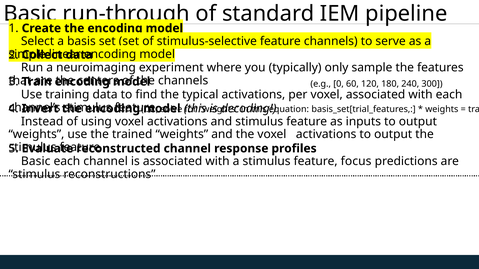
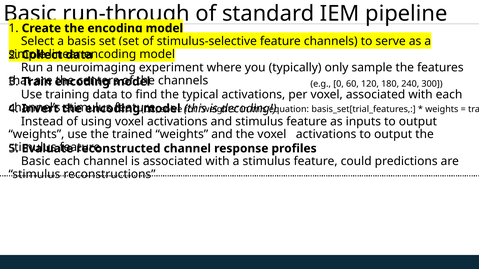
focus: focus -> could
